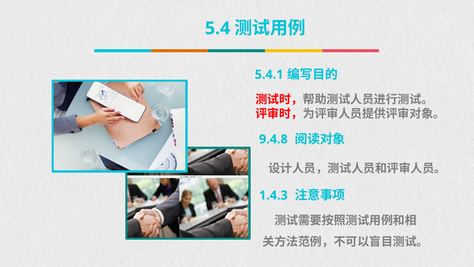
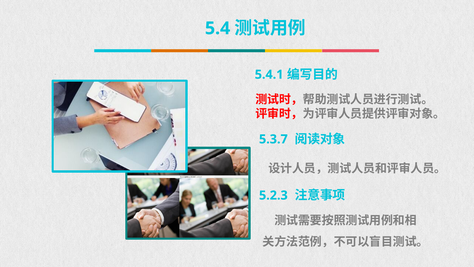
9.4.8: 9.4.8 -> 5.3.7
1.4.3: 1.4.3 -> 5.2.3
